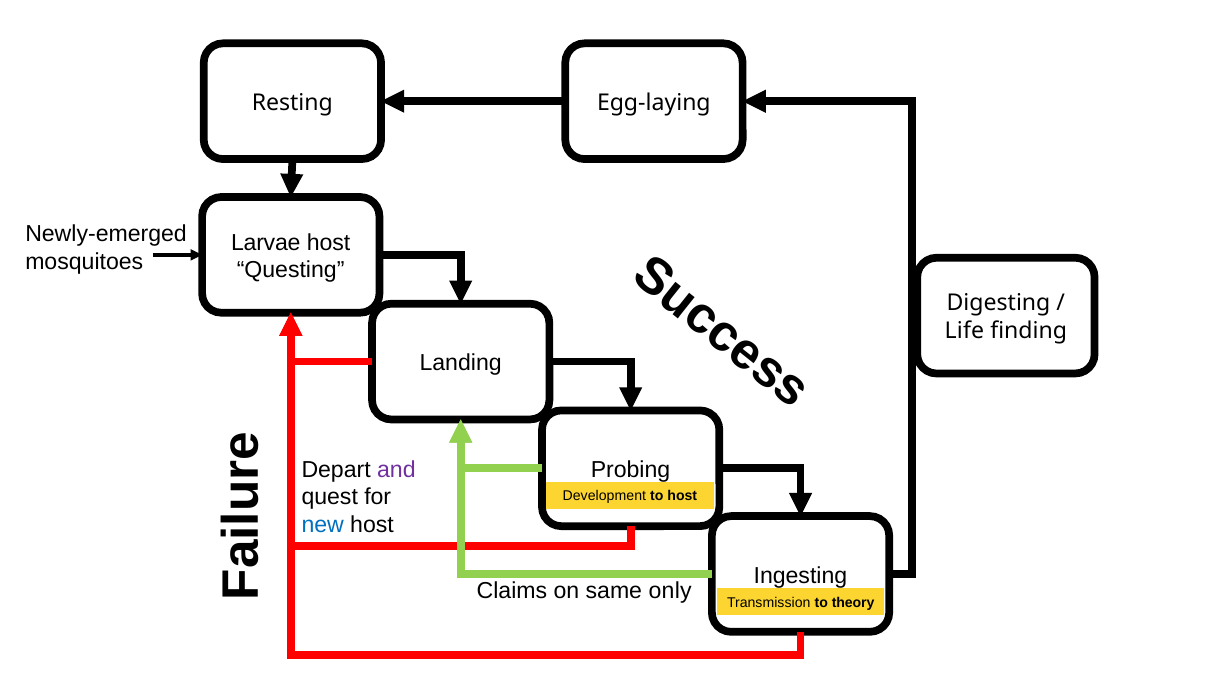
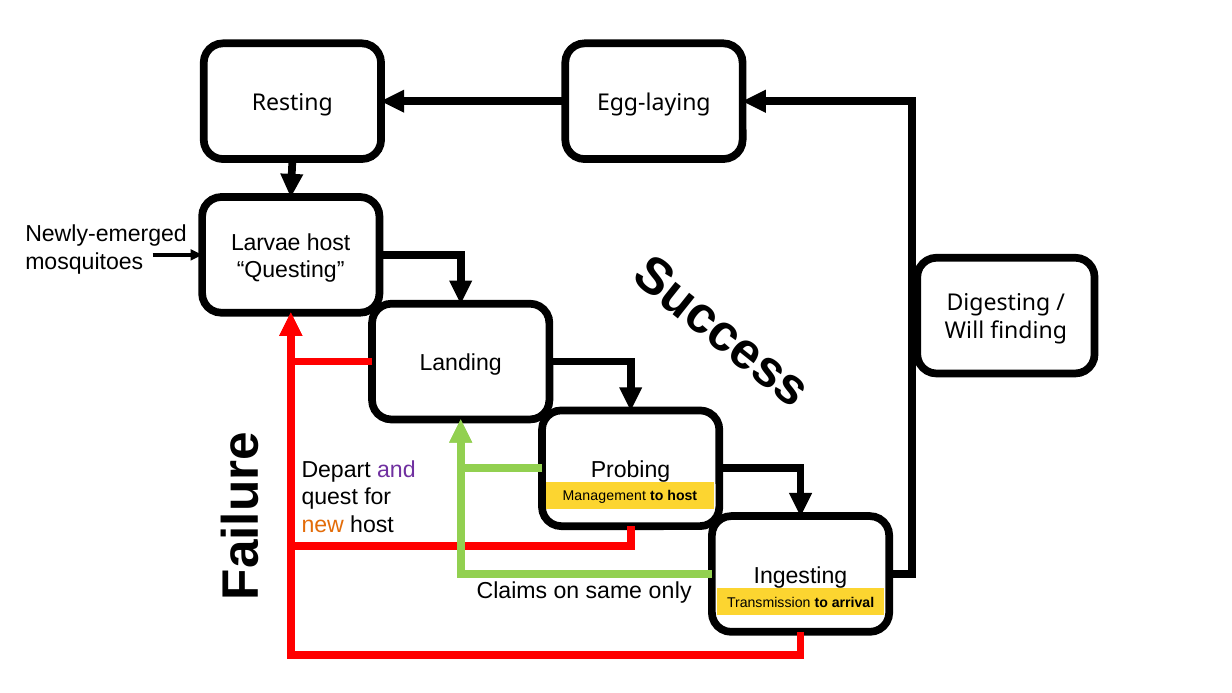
Life: Life -> Will
Development: Development -> Management
new colour: blue -> orange
theory: theory -> arrival
